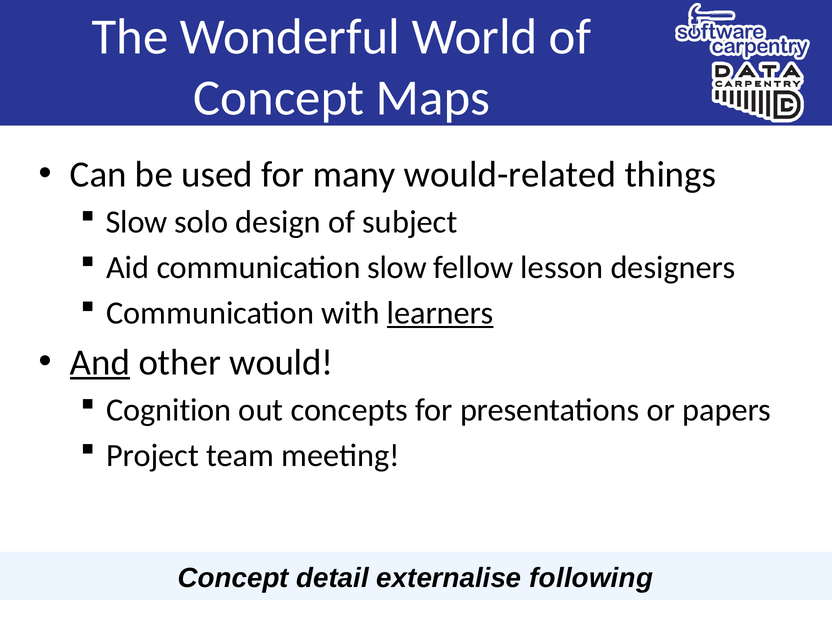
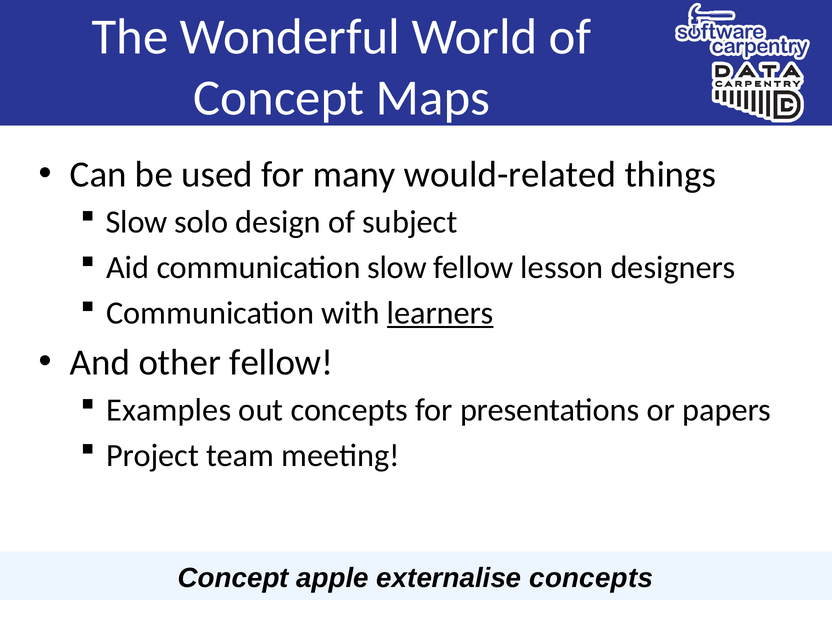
And underline: present -> none
other would: would -> fellow
Cognition: Cognition -> Examples
detail: detail -> apple
externalise following: following -> concepts
